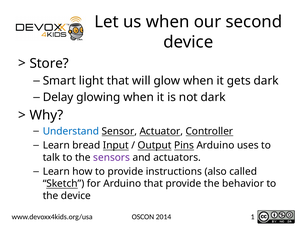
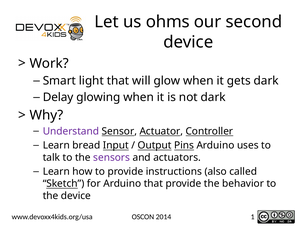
us when: when -> ohms
Store: Store -> Work
Understand colour: blue -> purple
